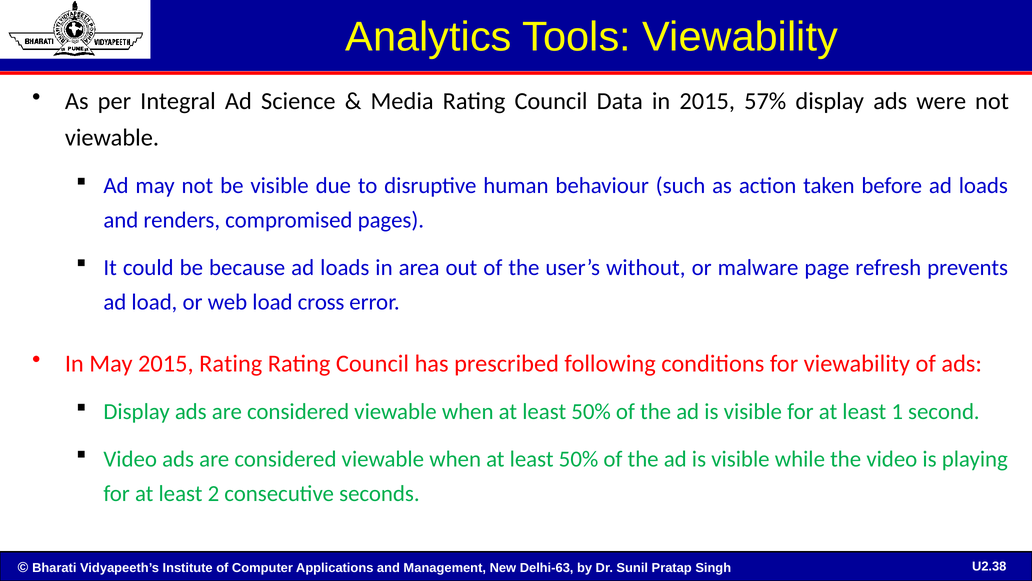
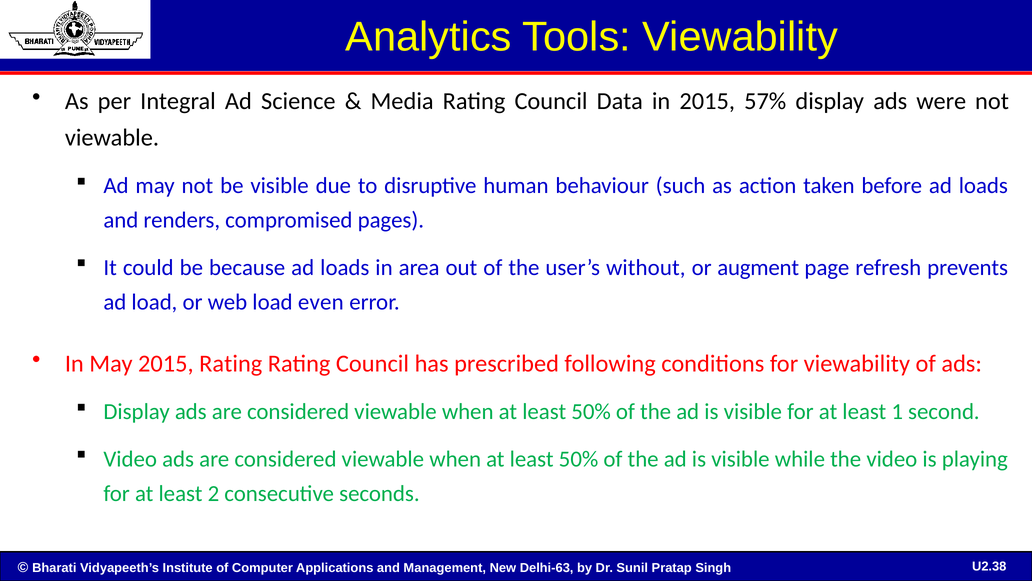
malware: malware -> augment
cross: cross -> even
